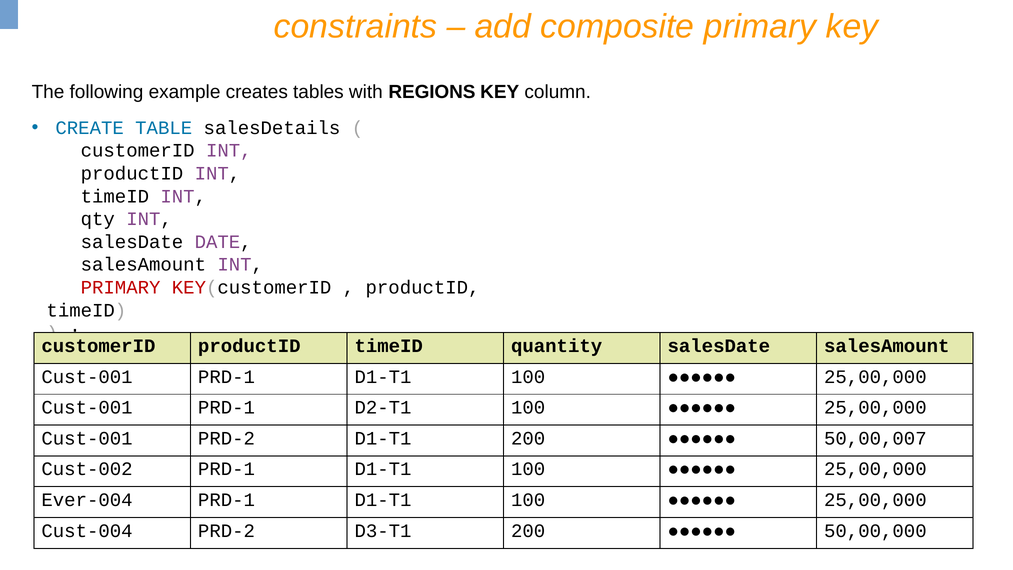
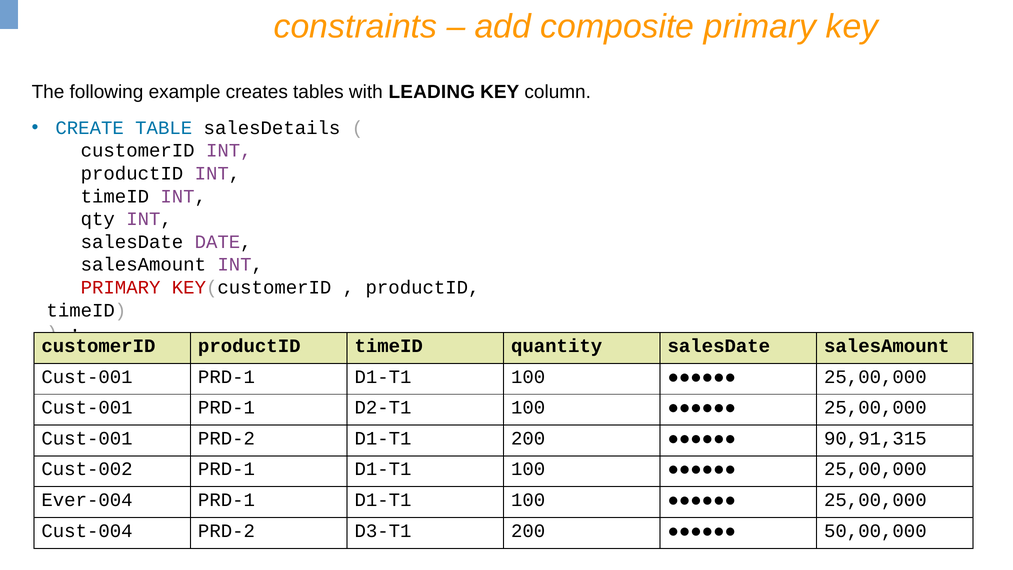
REGIONS: REGIONS -> LEADING
50,00,007: 50,00,007 -> 90,91,315
